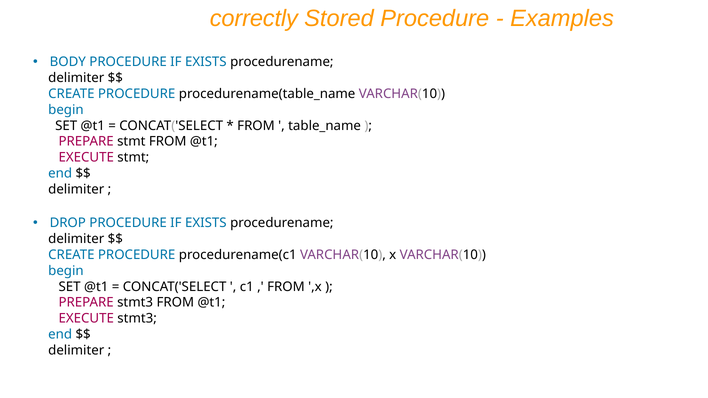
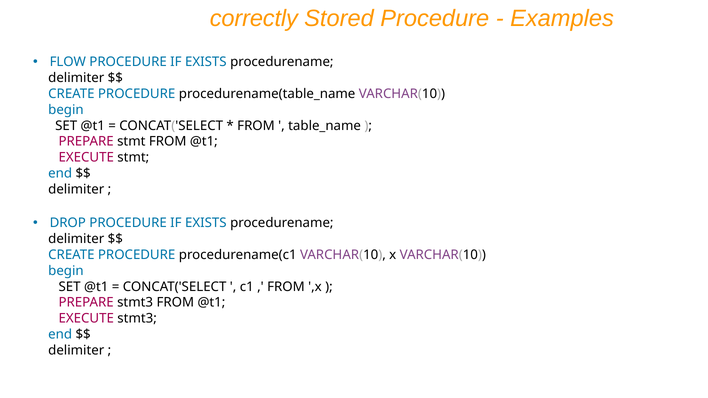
BODY: BODY -> FLOW
